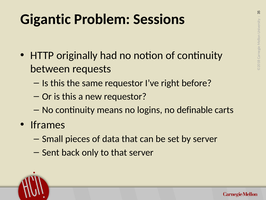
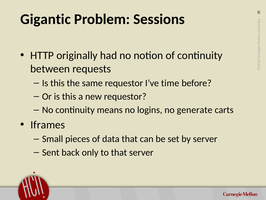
right: right -> time
definable: definable -> generate
